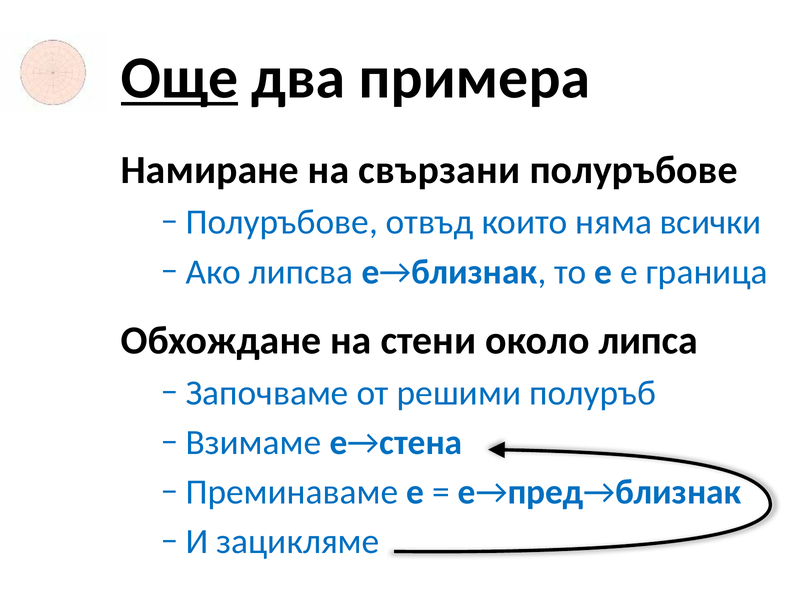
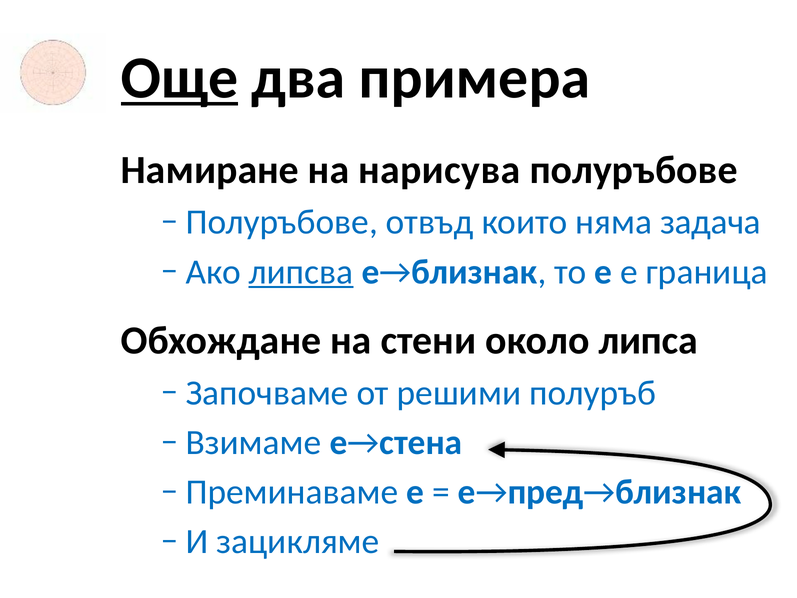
свързани: свързани -> нарисува
всички: всички -> задача
липсва underline: none -> present
